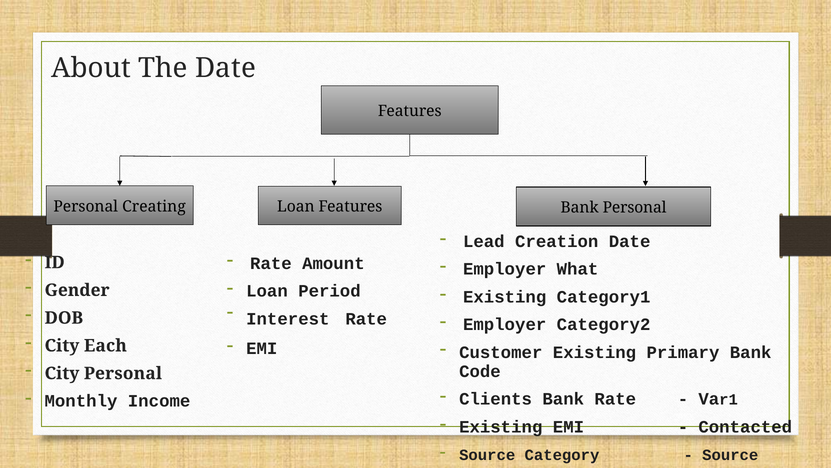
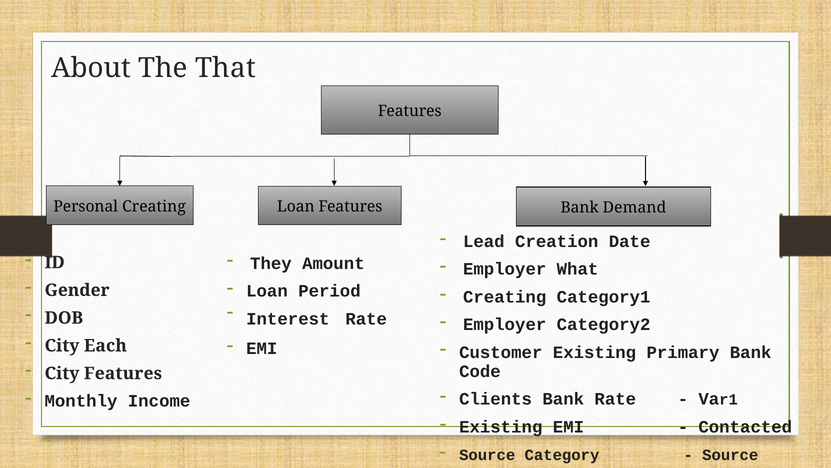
The Date: Date -> That
Bank Personal: Personal -> Demand
Rate at (271, 263): Rate -> They
Existing at (505, 297): Existing -> Creating
City Personal: Personal -> Features
